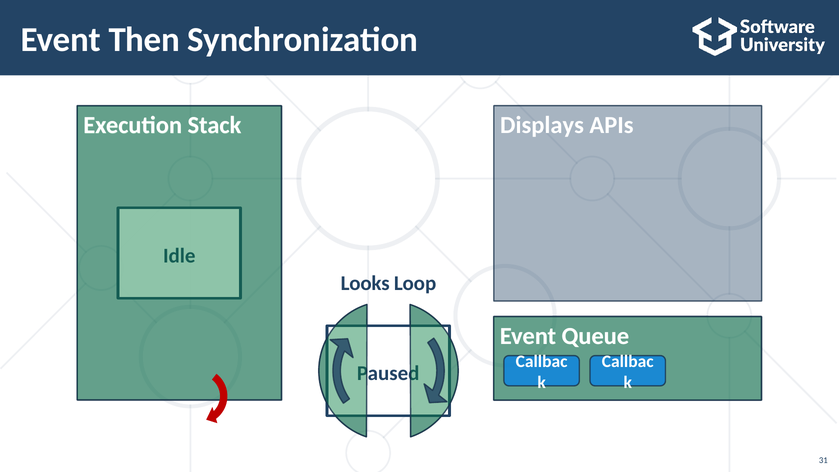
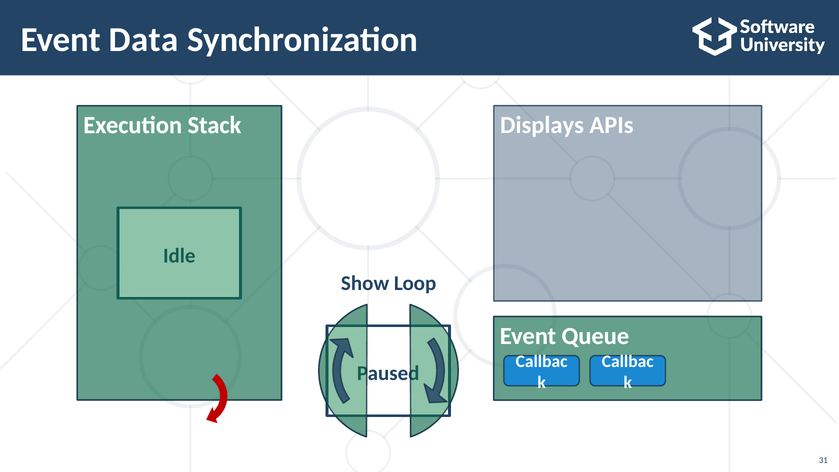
Then: Then -> Data
Looks: Looks -> Show
